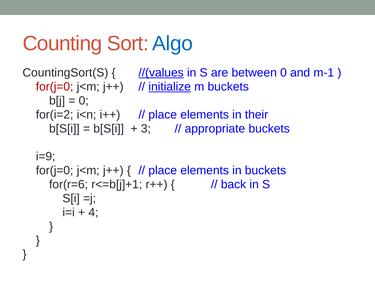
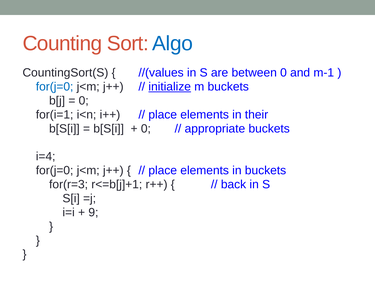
//(values underline: present -> none
for(j=0 at (55, 87) colour: red -> blue
for(i=2: for(i=2 -> for(i=1
3 at (146, 129): 3 -> 0
i=9: i=9 -> i=4
for(r=6: for(r=6 -> for(r=3
4: 4 -> 9
